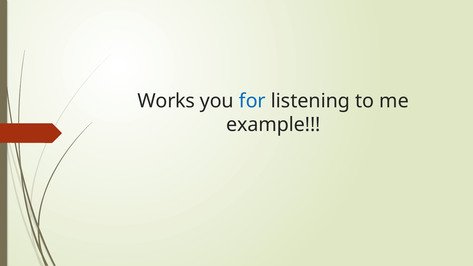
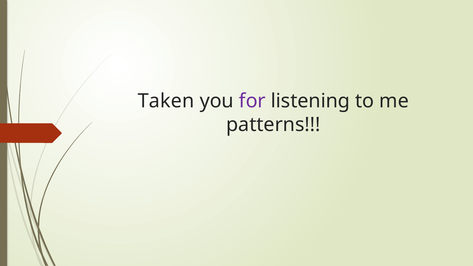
Works: Works -> Taken
for colour: blue -> purple
example: example -> patterns
